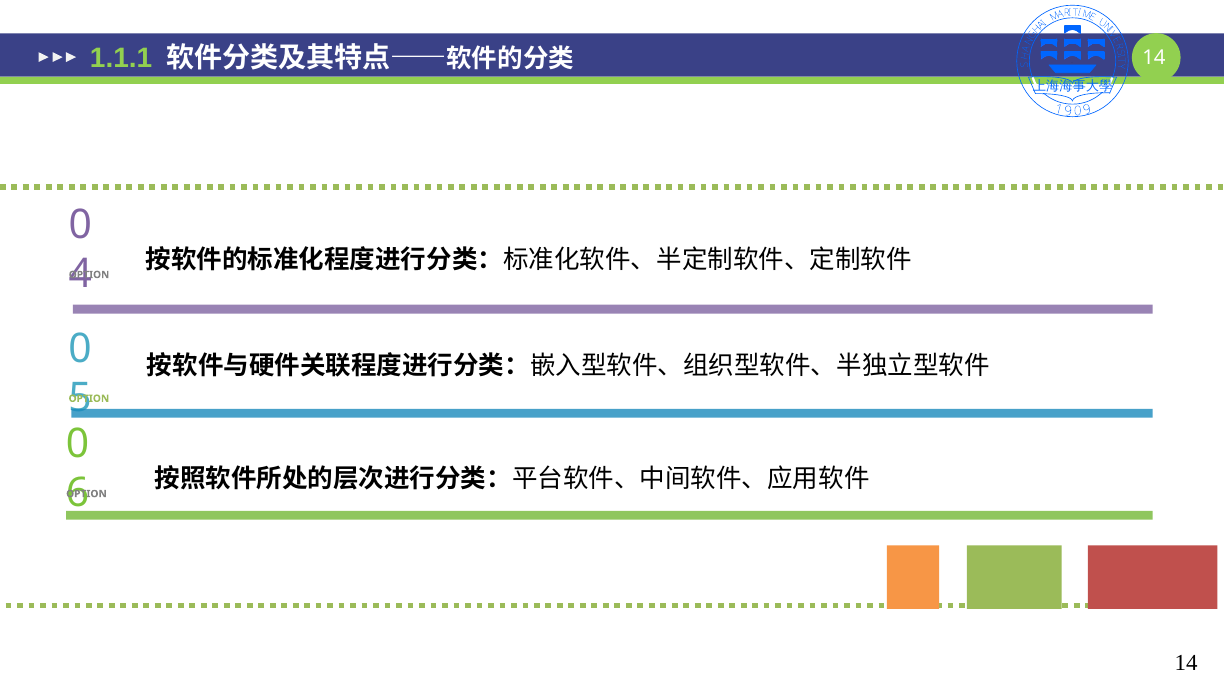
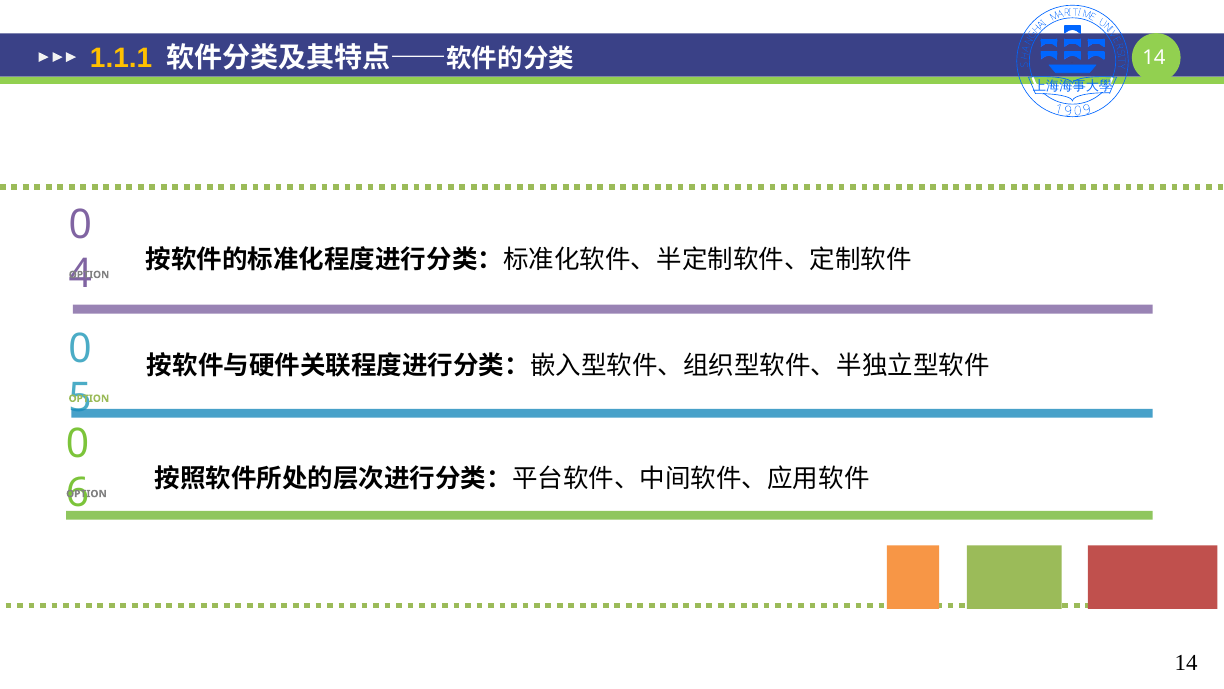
1.1.1 colour: light green -> yellow
